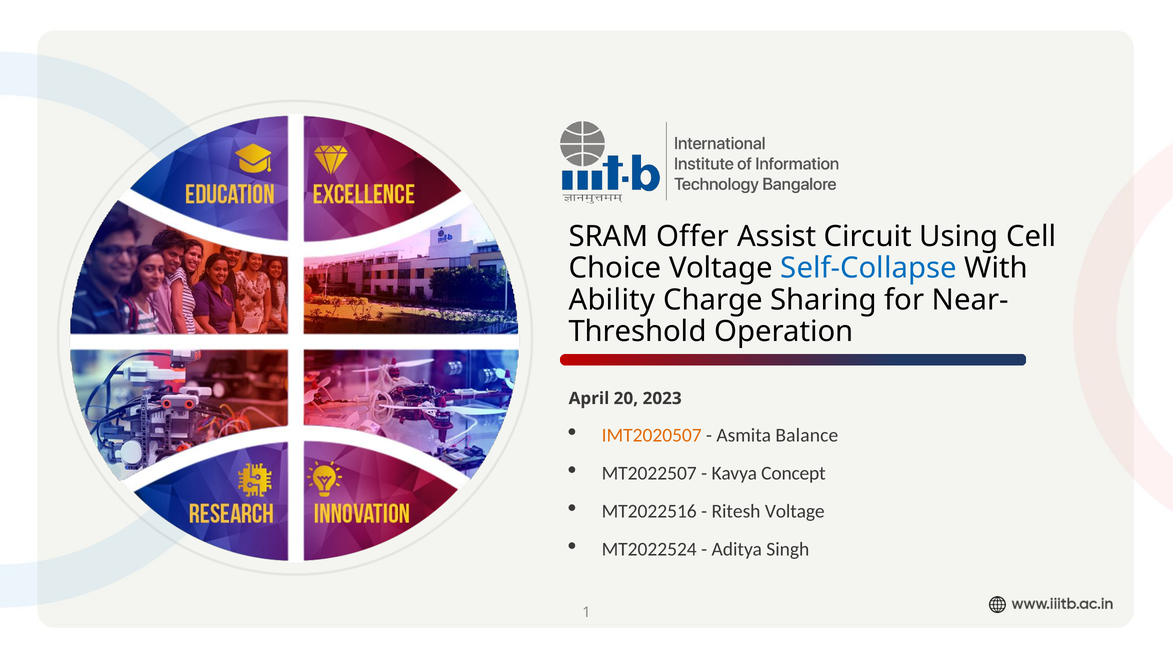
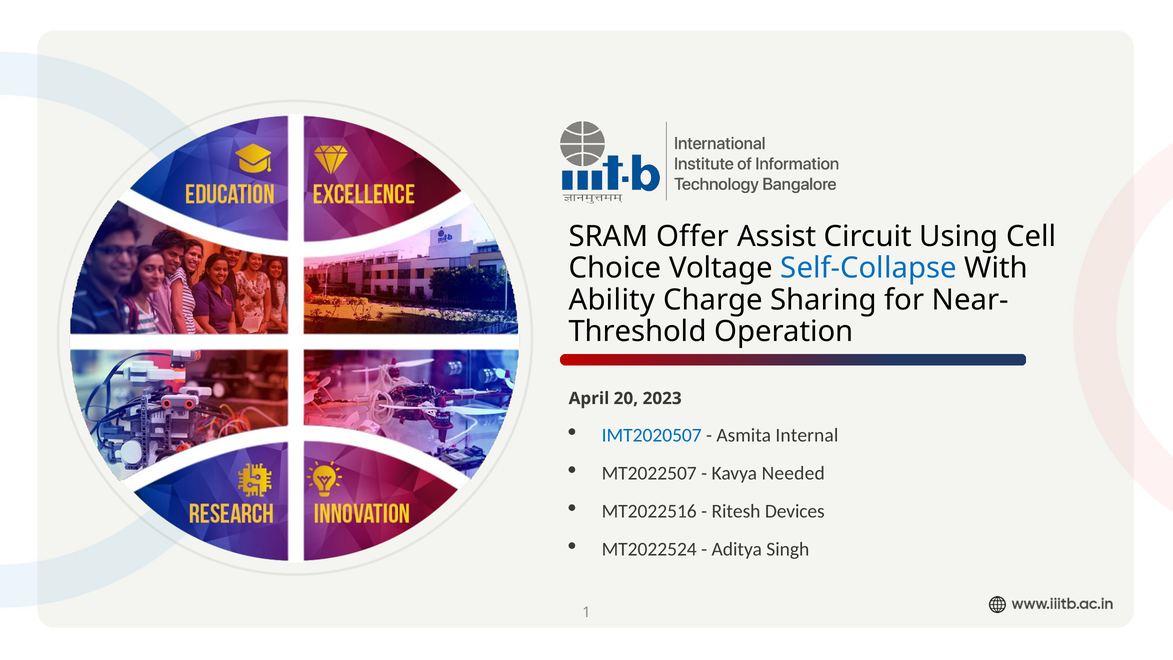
IMT2020507 colour: orange -> blue
Balance: Balance -> Internal
Concept: Concept -> Needed
Ritesh Voltage: Voltage -> Devices
